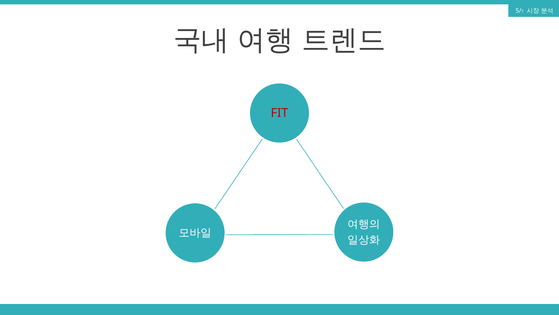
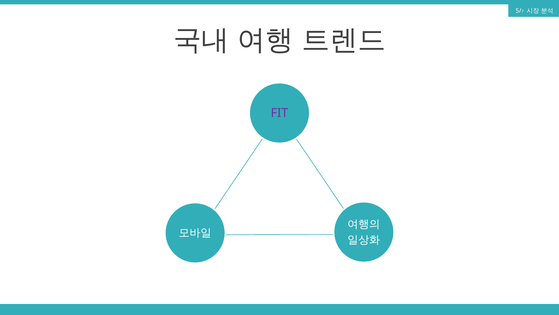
FIT colour: red -> purple
